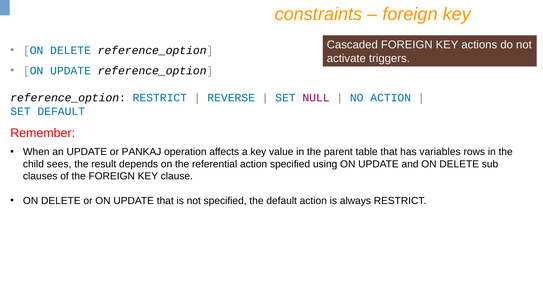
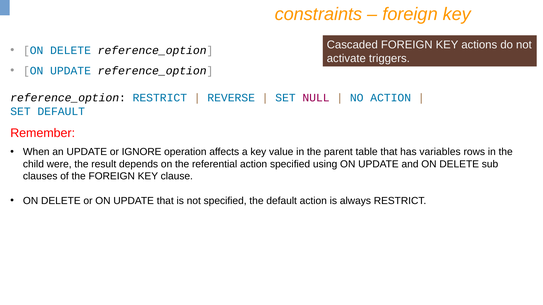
PANKAJ: PANKAJ -> IGNORE
sees: sees -> were
